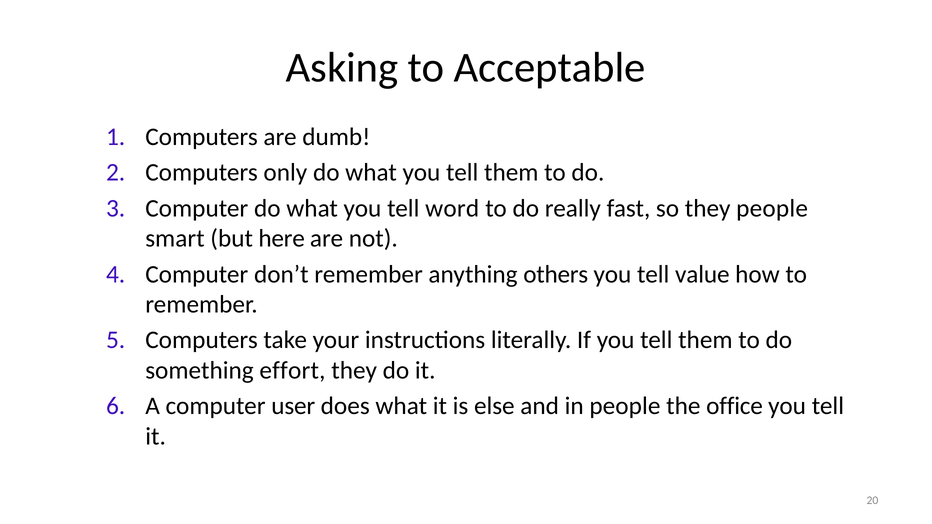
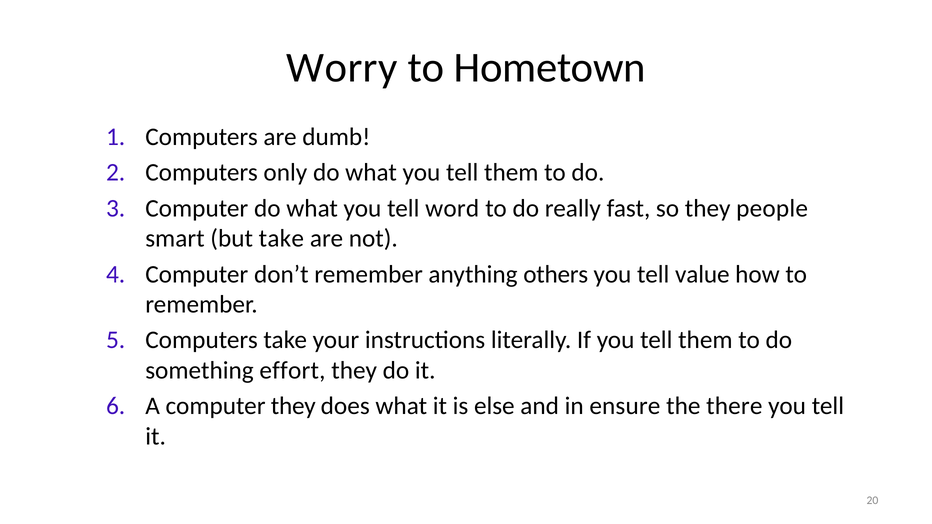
Asking: Asking -> Worry
Acceptable: Acceptable -> Hometown
but here: here -> take
computer user: user -> they
in people: people -> ensure
office: office -> there
